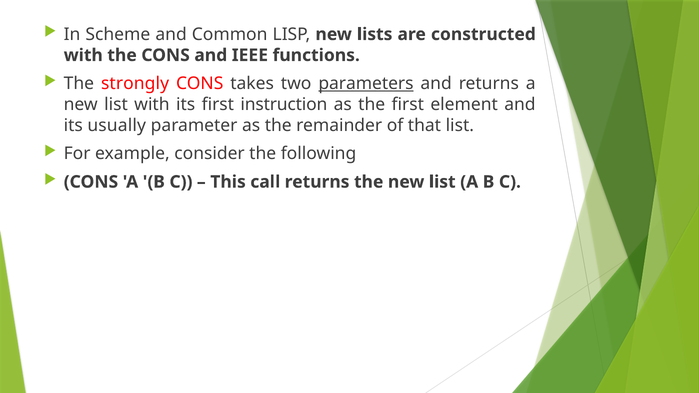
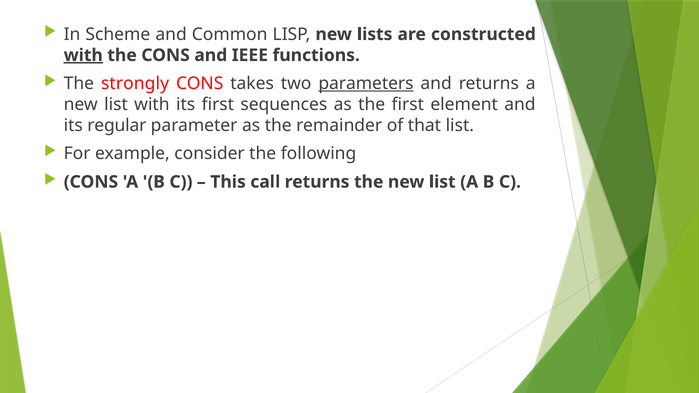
with at (83, 55) underline: none -> present
instruction: instruction -> sequences
usually: usually -> regular
